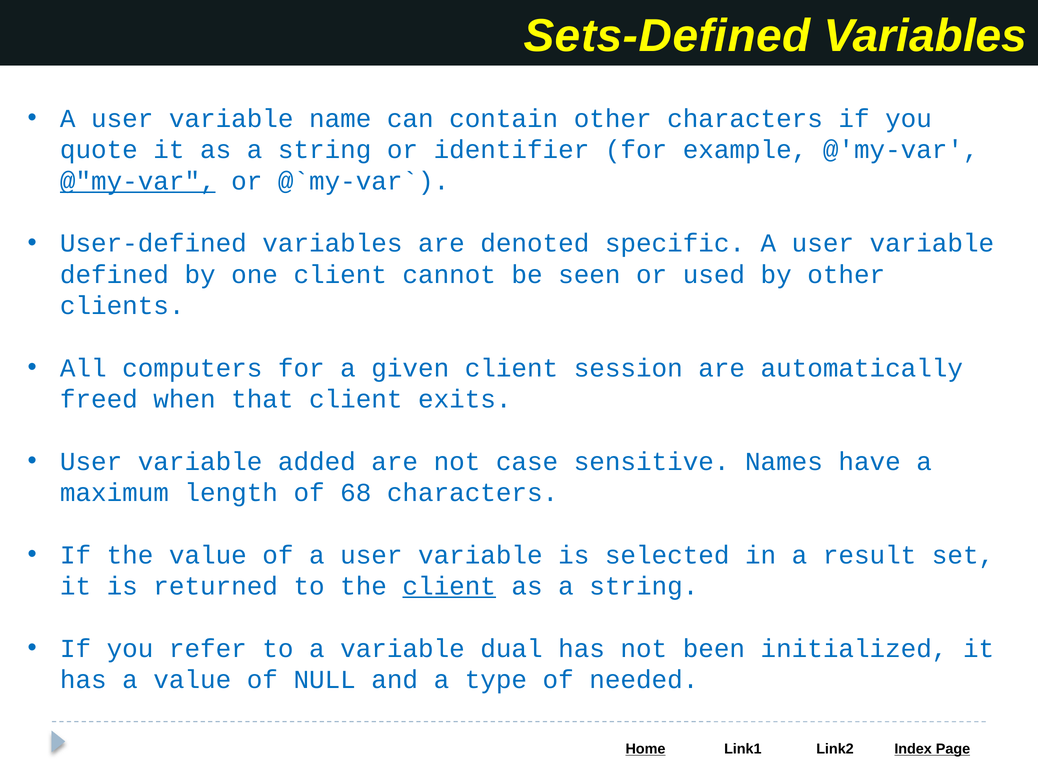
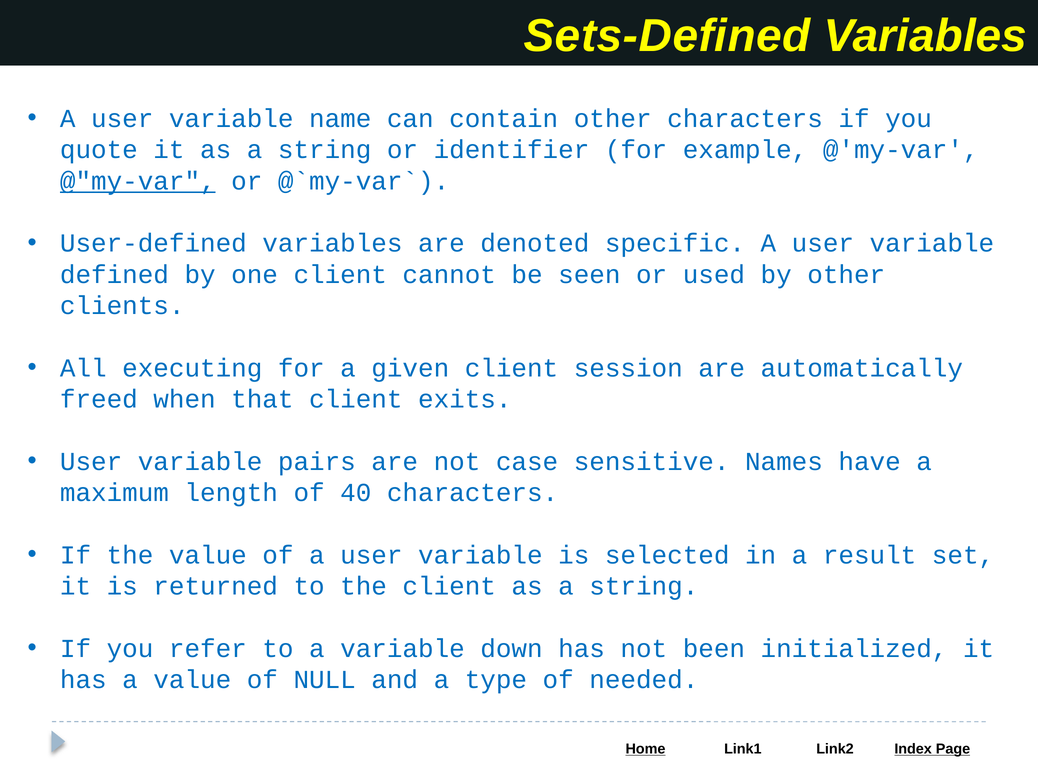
computers: computers -> executing
added: added -> pairs
68: 68 -> 40
client at (449, 586) underline: present -> none
dual: dual -> down
